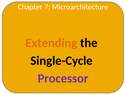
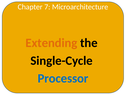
Processor colour: purple -> blue
